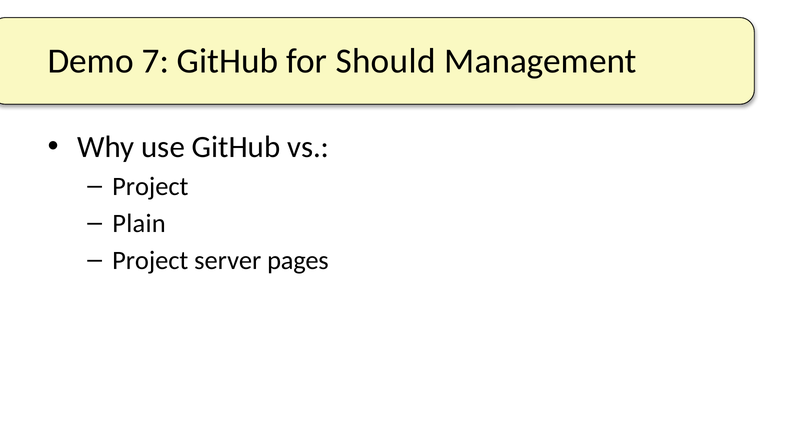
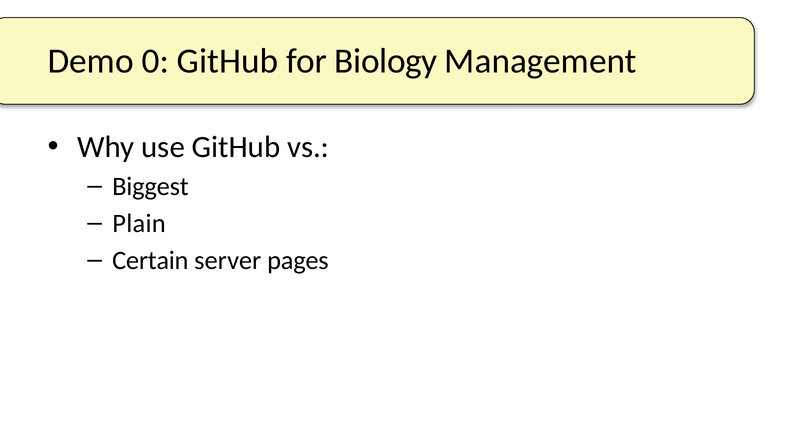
7: 7 -> 0
Should: Should -> Biology
Project at (150, 186): Project -> Biggest
Project at (150, 260): Project -> Certain
